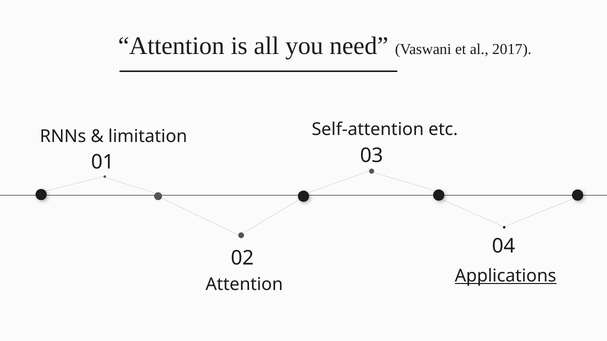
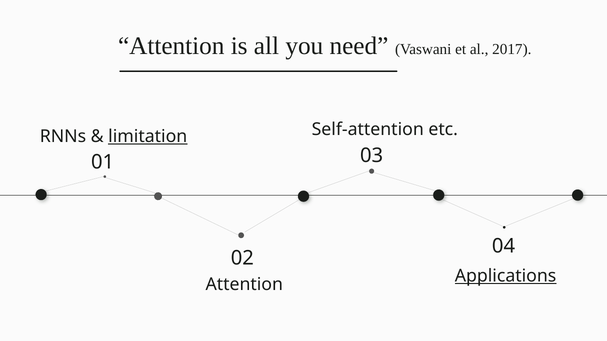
limitation underline: none -> present
